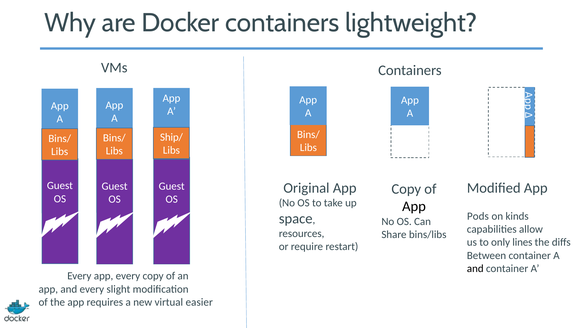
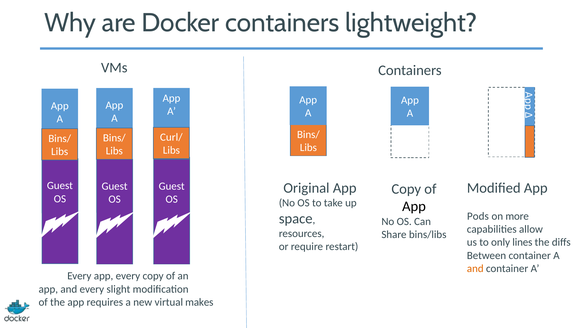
Ship/: Ship/ -> Curl/
kinds: kinds -> more
and at (475, 269) colour: black -> orange
easier: easier -> makes
